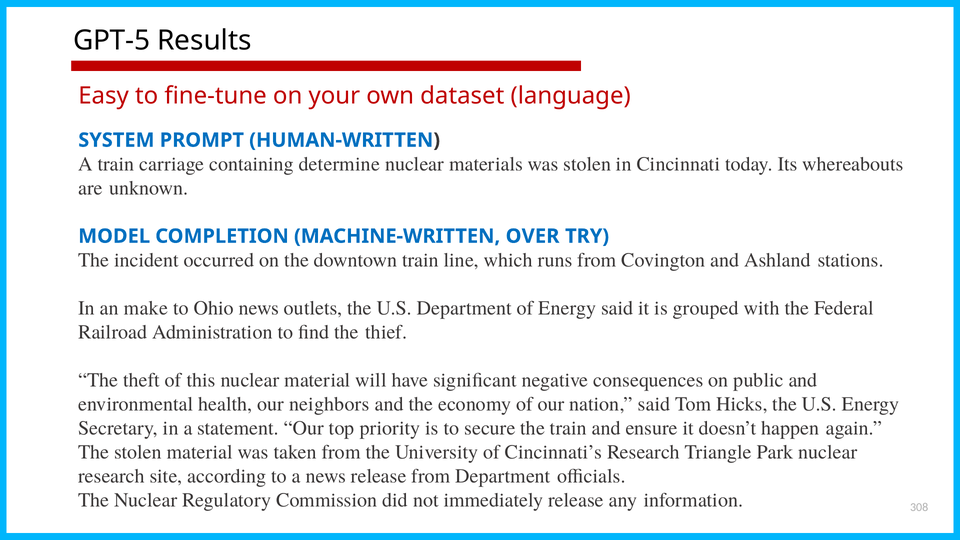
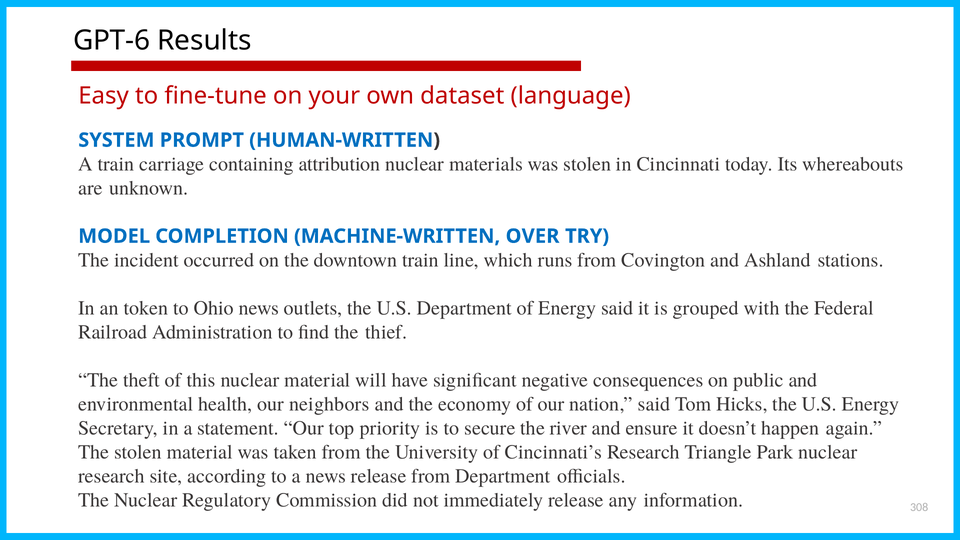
GPT-5: GPT-5 -> GPT-6
determine: determine -> attribution
make: make -> token
the train: train -> river
